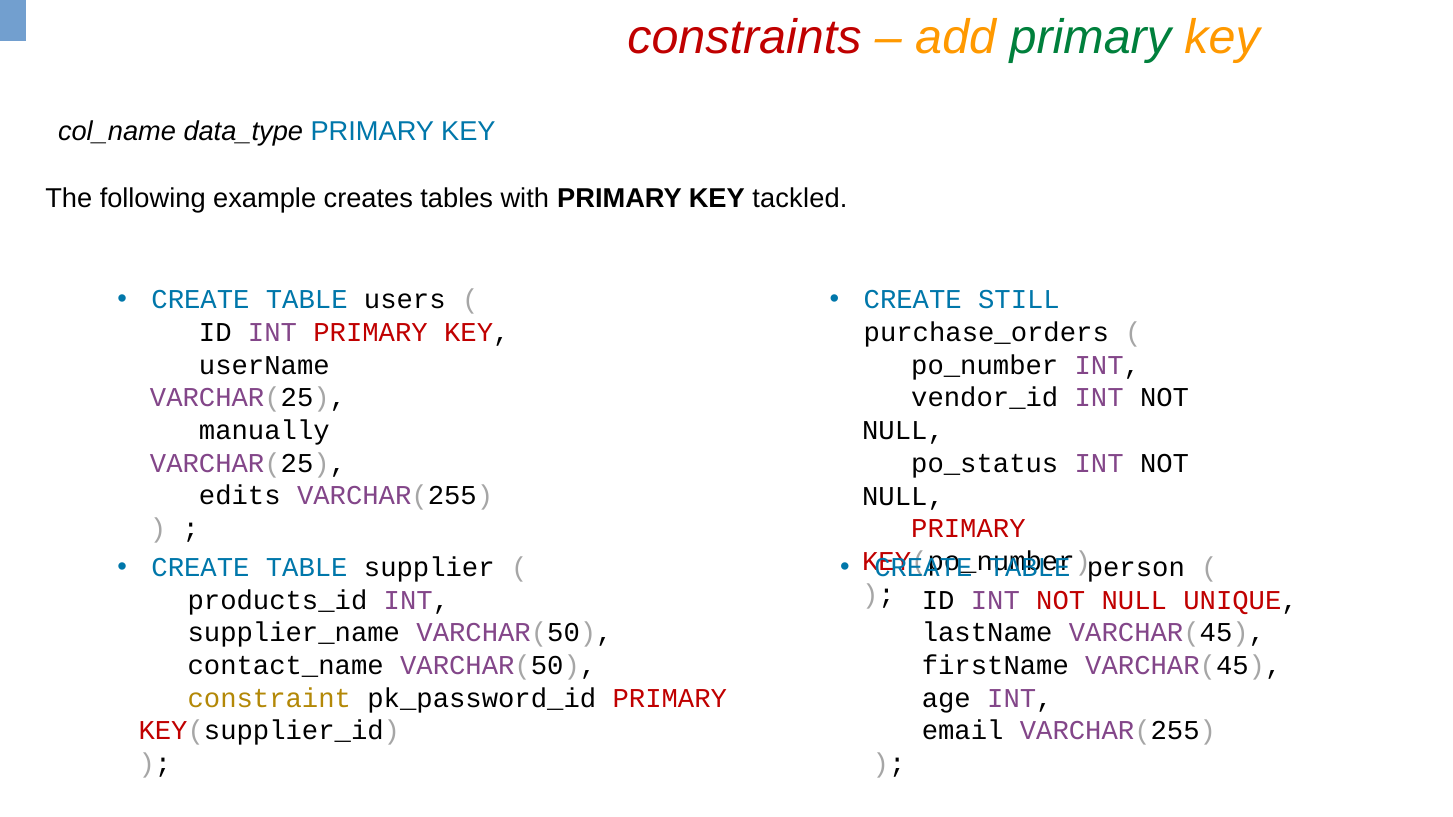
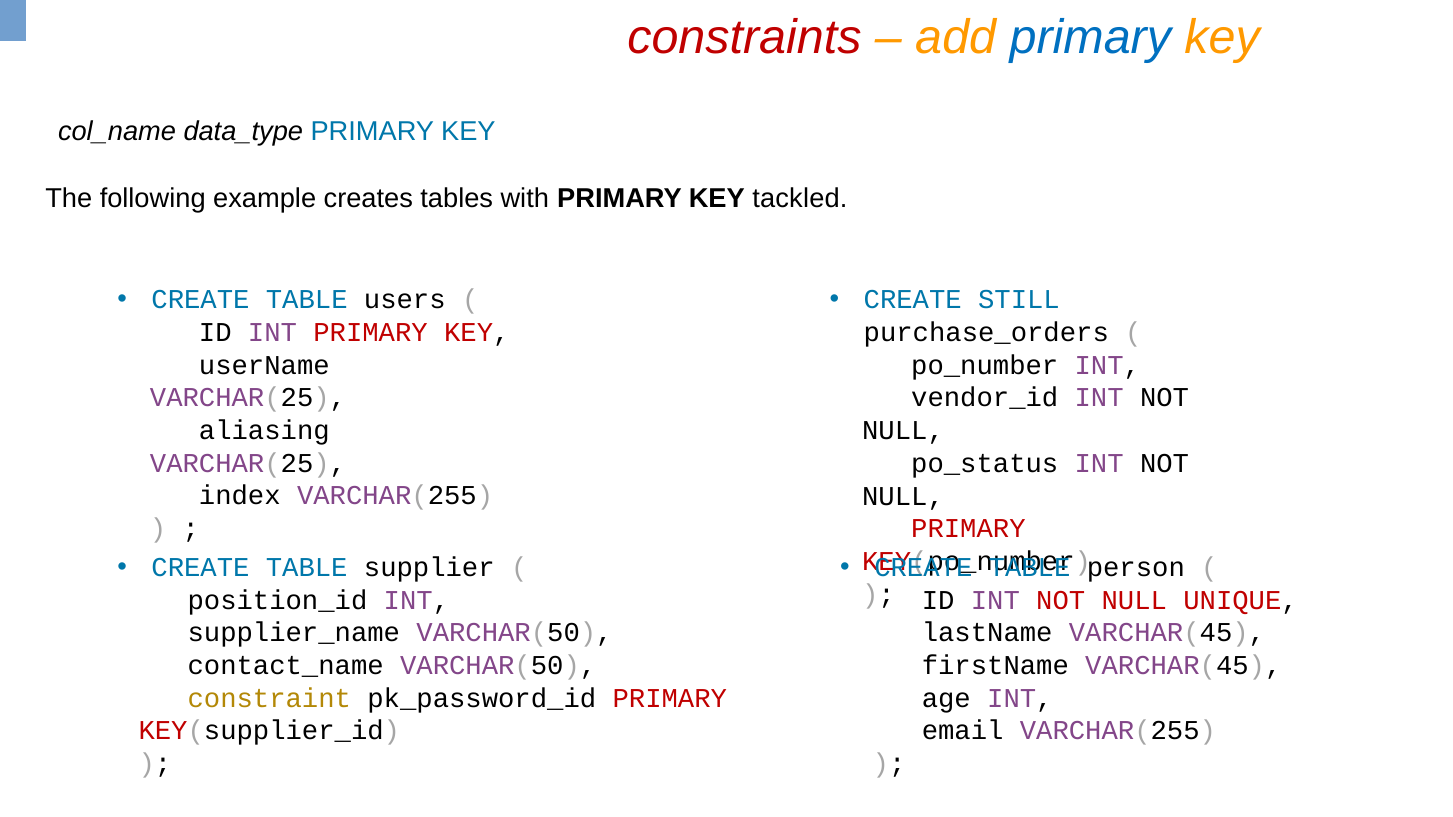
primary at (1090, 38) colour: green -> blue
manually: manually -> aliasing
edits: edits -> index
products_id: products_id -> position_id
